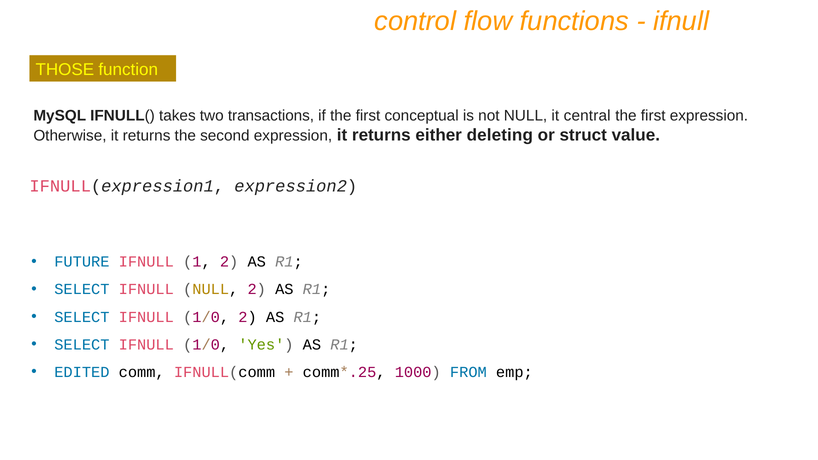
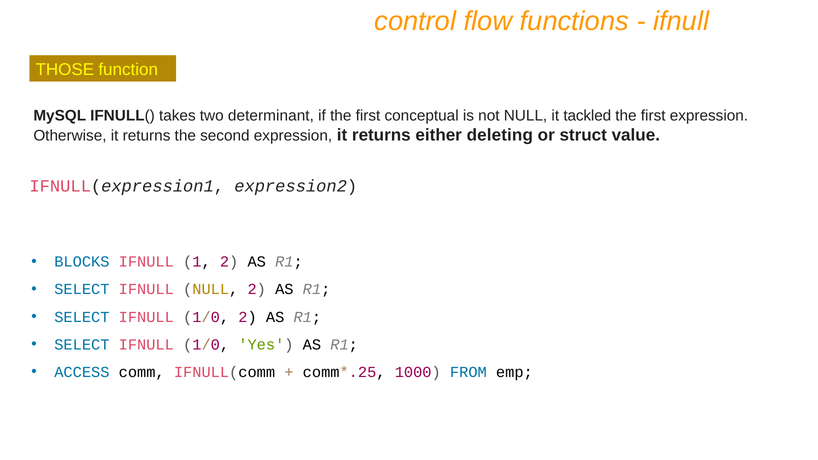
transactions: transactions -> determinant
central: central -> tackled
FUTURE: FUTURE -> BLOCKS
EDITED: EDITED -> ACCESS
